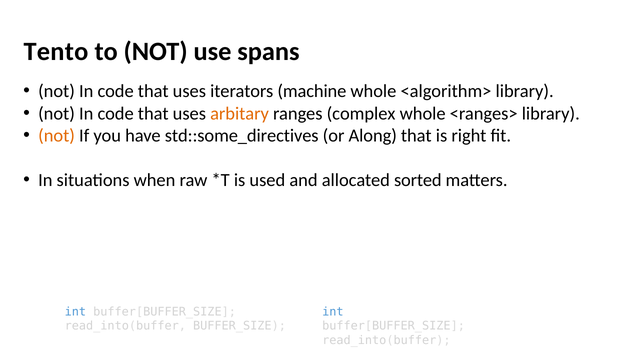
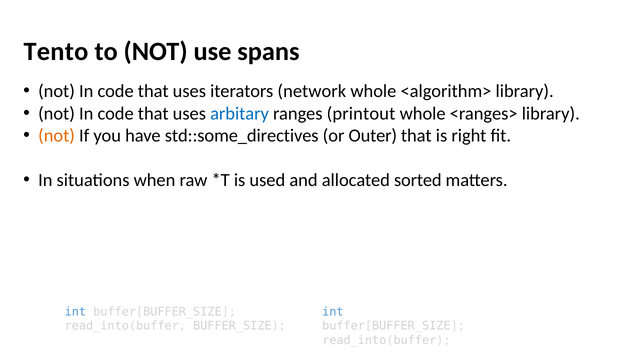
machine: machine -> network
arbitary colour: orange -> blue
complex: complex -> printout
Along: Along -> Outer
